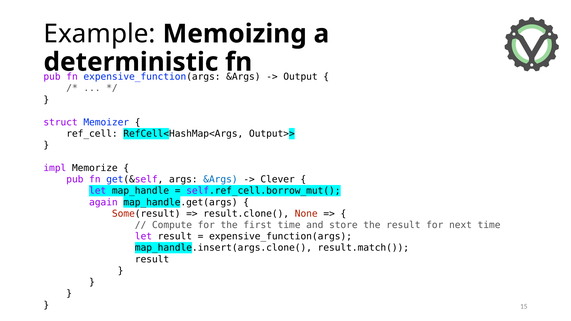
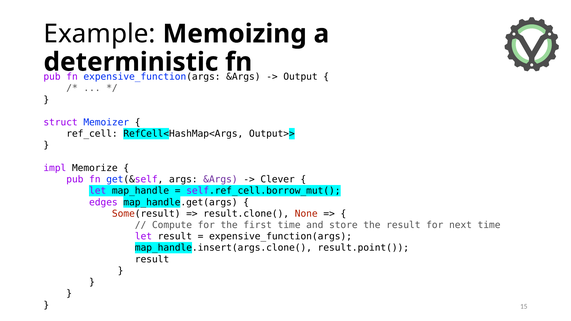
&Args at (220, 180) colour: blue -> purple
again: again -> edges
result.match(: result.match( -> result.point(
